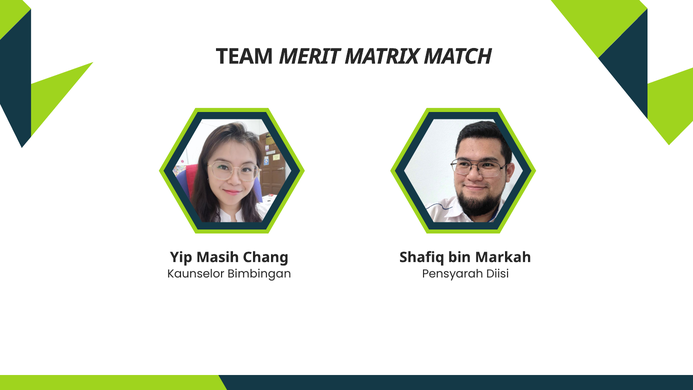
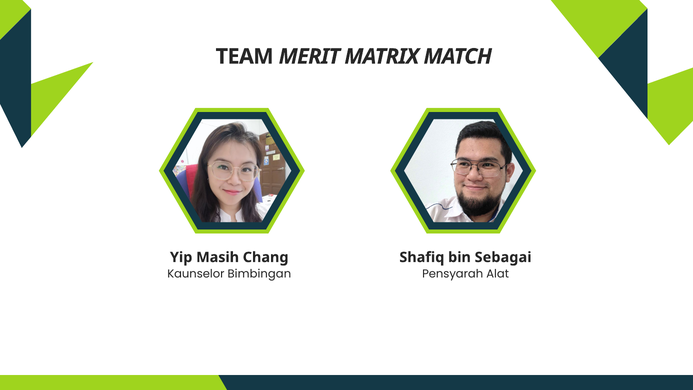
Markah: Markah -> Sebagai
Diisi: Diisi -> Alat
